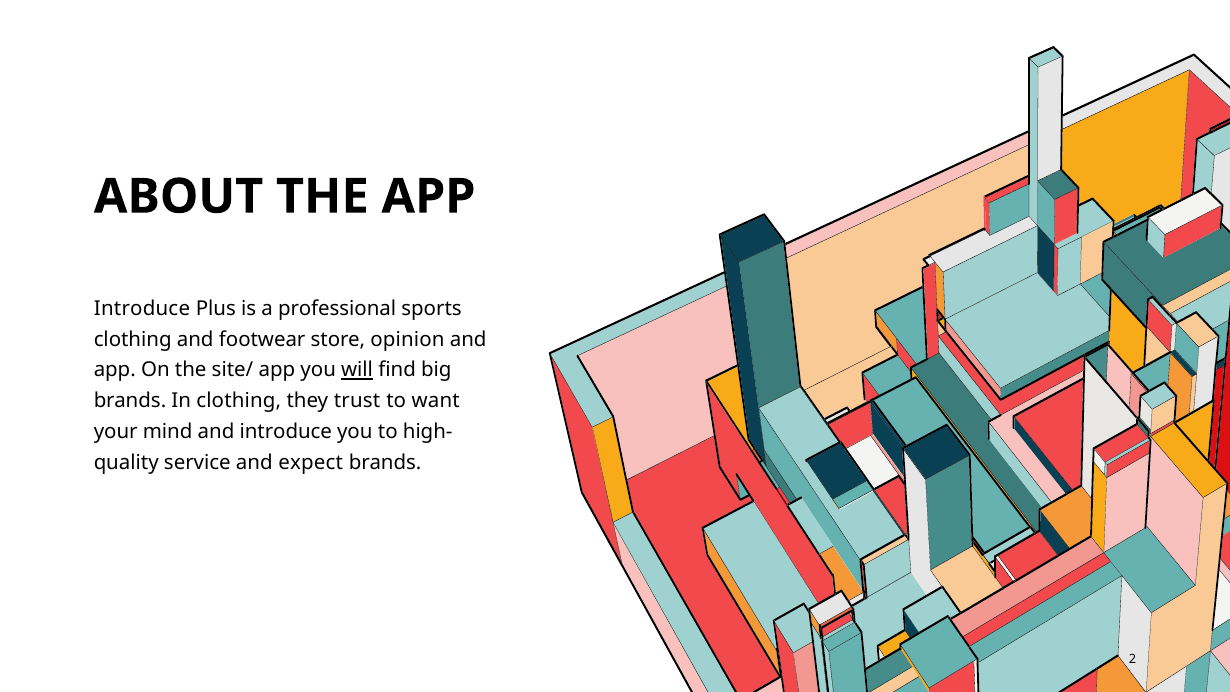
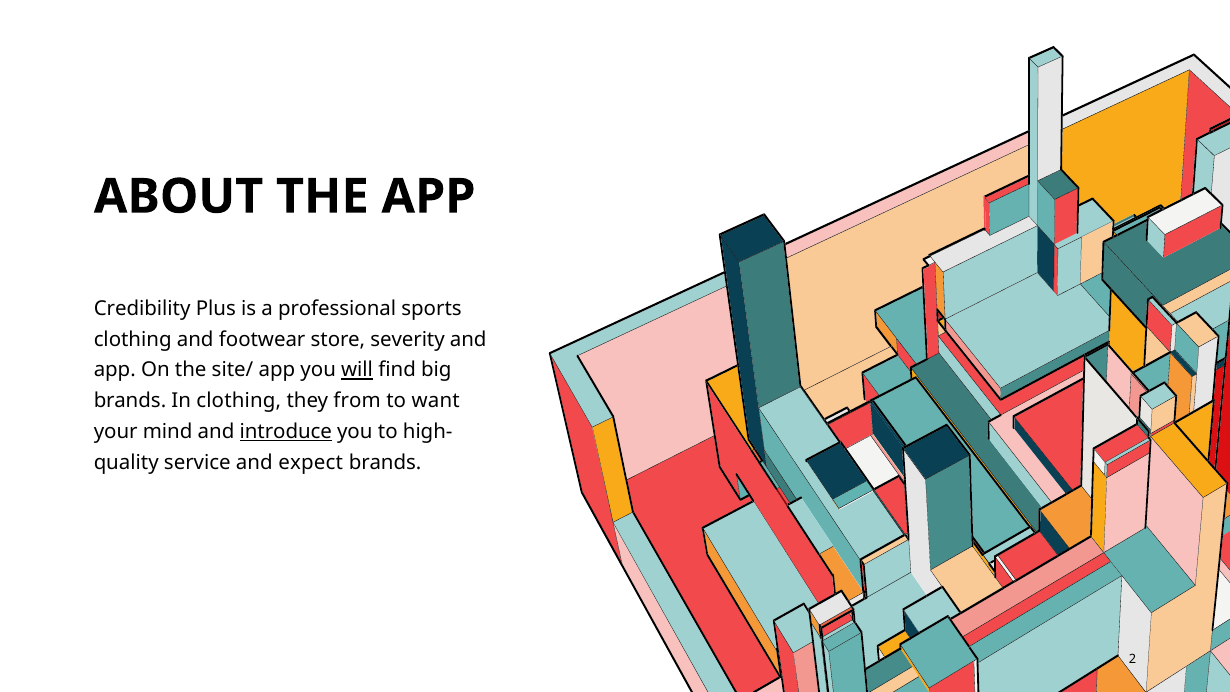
Introduce at (142, 309): Introduce -> Credibility
opinion: opinion -> severity
trust: trust -> from
introduce at (286, 432) underline: none -> present
